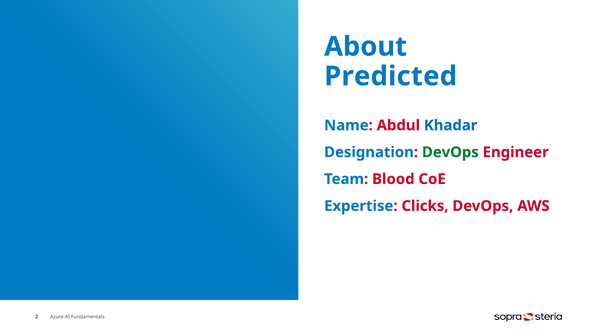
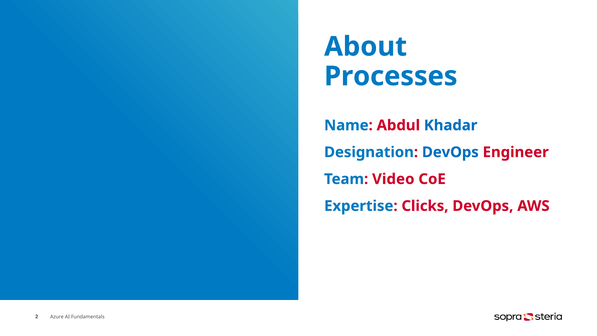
Predicted: Predicted -> Processes
DevOps at (450, 152) colour: green -> blue
Blood: Blood -> Video
